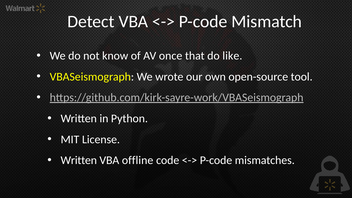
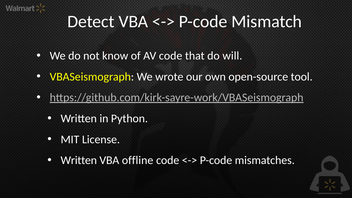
AV once: once -> code
like: like -> will
